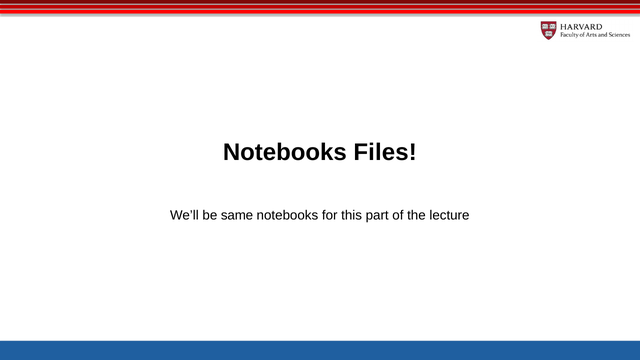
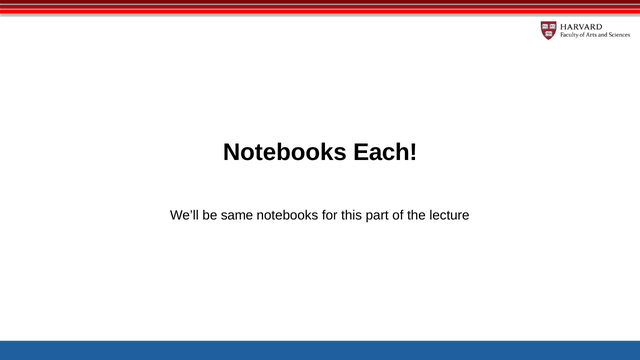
Files: Files -> Each
